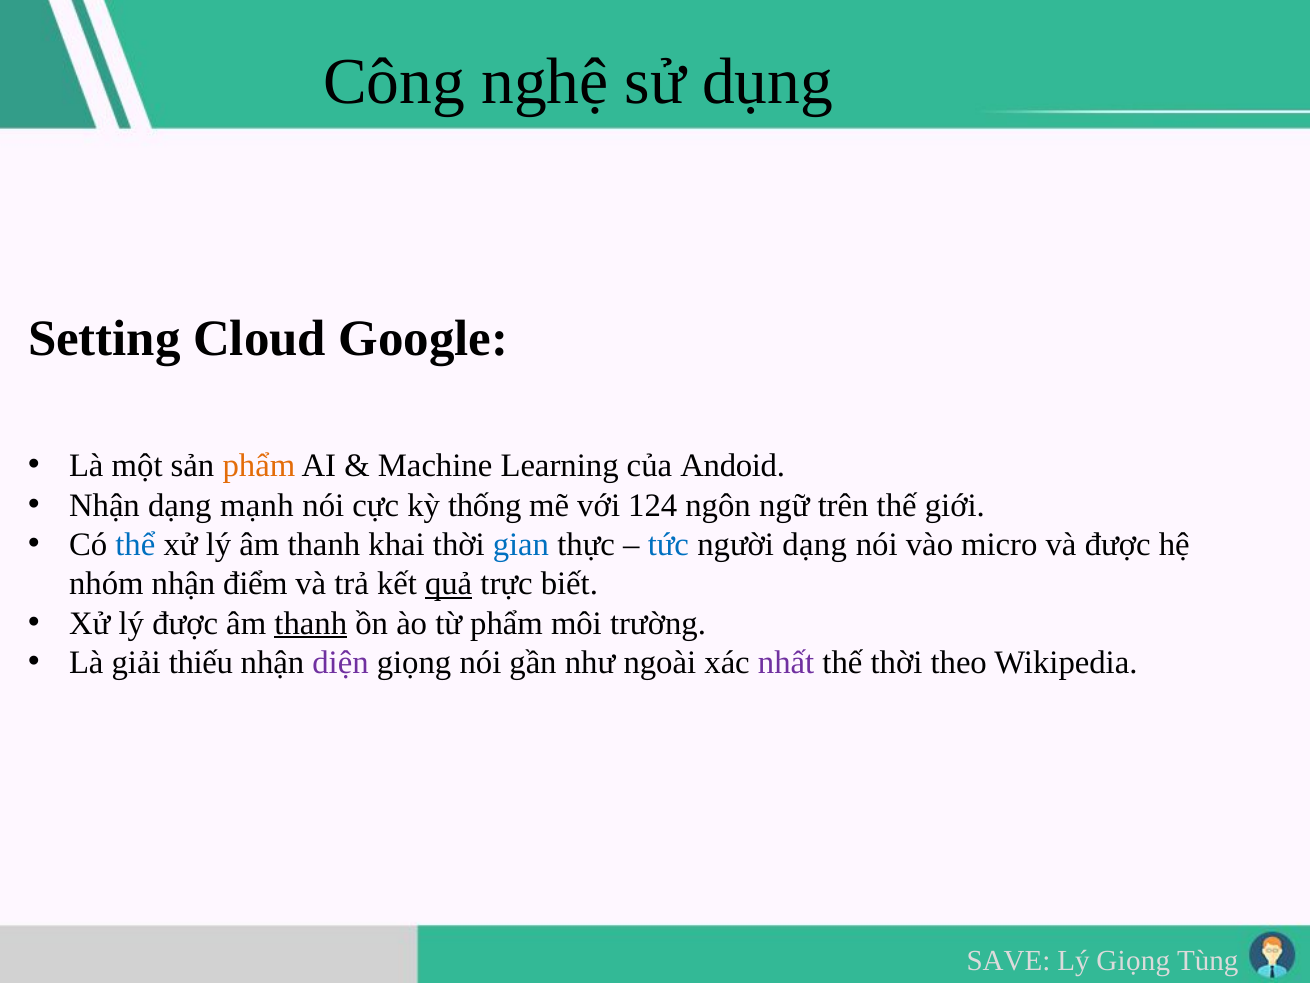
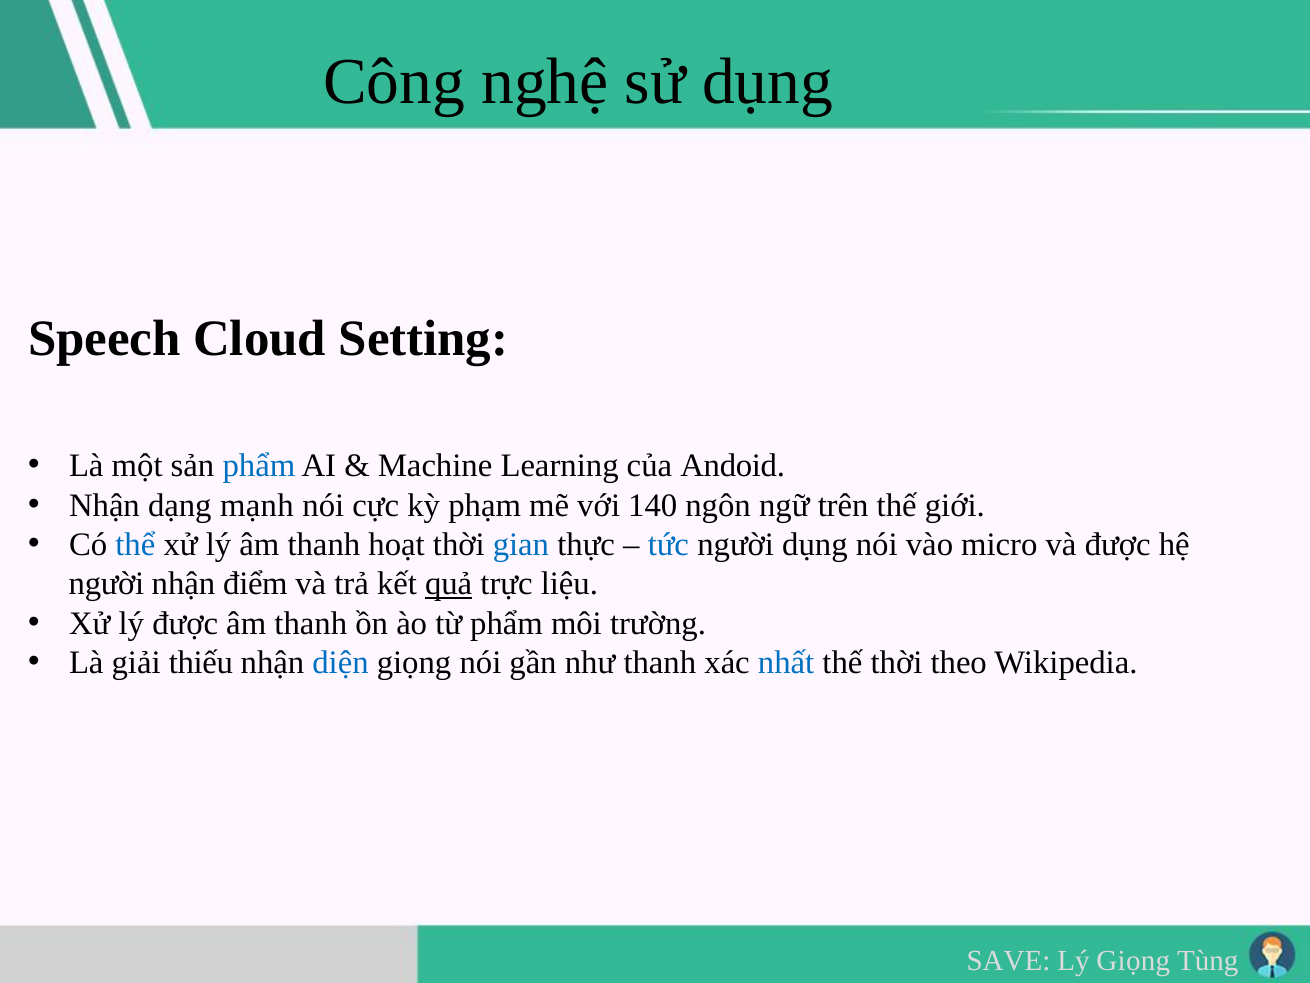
Setting: Setting -> Speech
Google: Google -> Setting
phẩm at (259, 466) colour: orange -> blue
thống: thống -> phạm
124: 124 -> 140
khai: khai -> hoạt
người dạng: dạng -> dụng
nhóm at (106, 584): nhóm -> người
biết: biết -> liệu
thanh at (311, 623) underline: present -> none
diện colour: purple -> blue
như ngoài: ngoài -> thanh
nhất colour: purple -> blue
